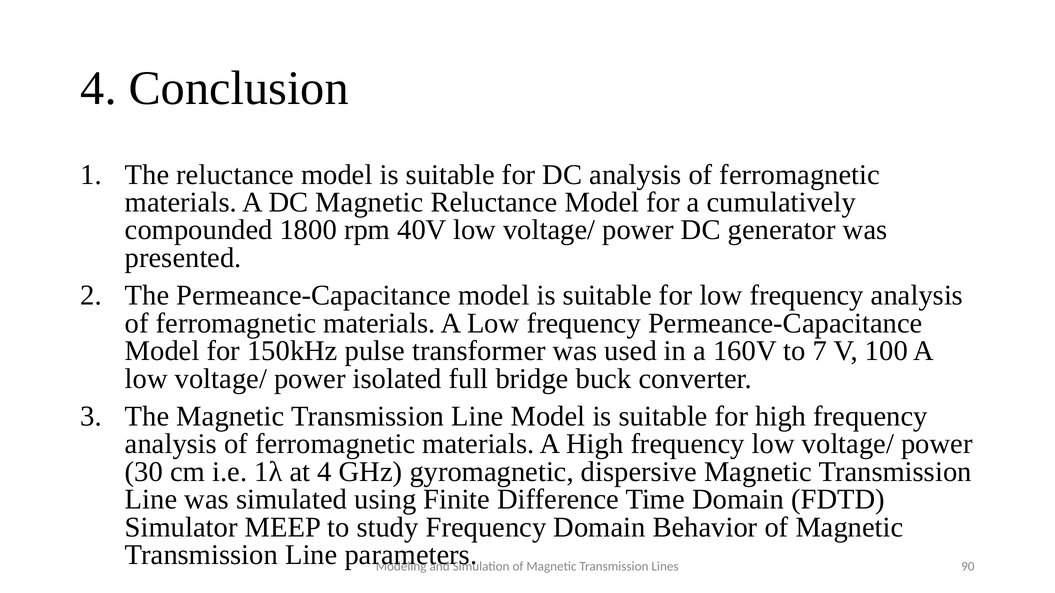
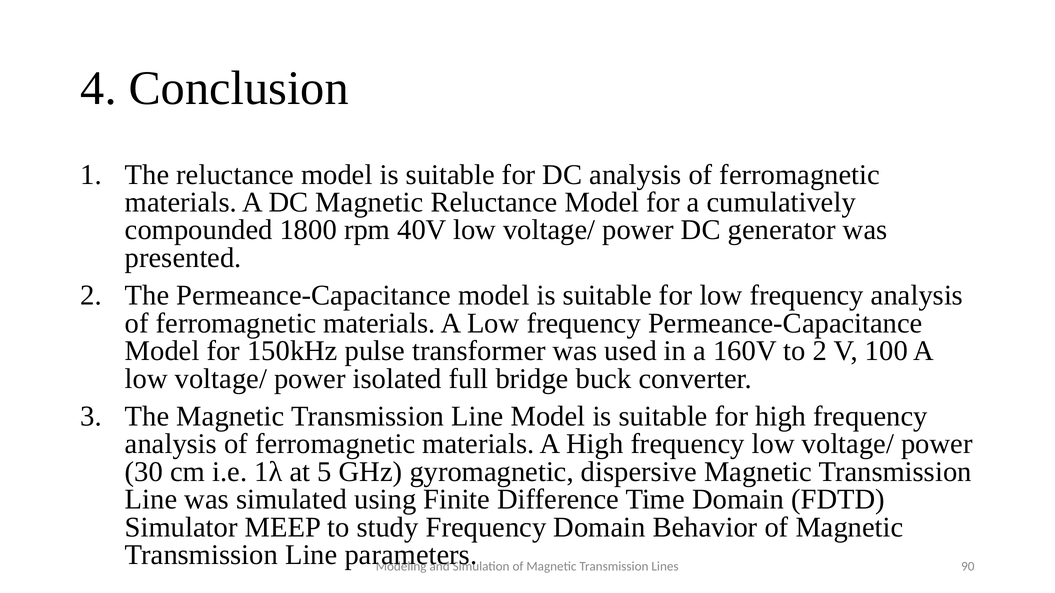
to 7: 7 -> 2
at 4: 4 -> 5
